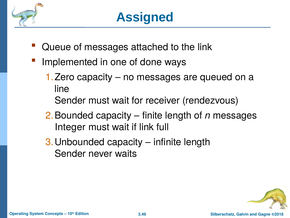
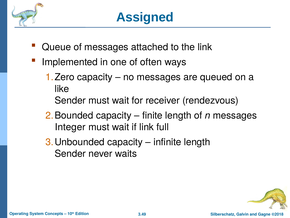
done: done -> often
line: line -> like
